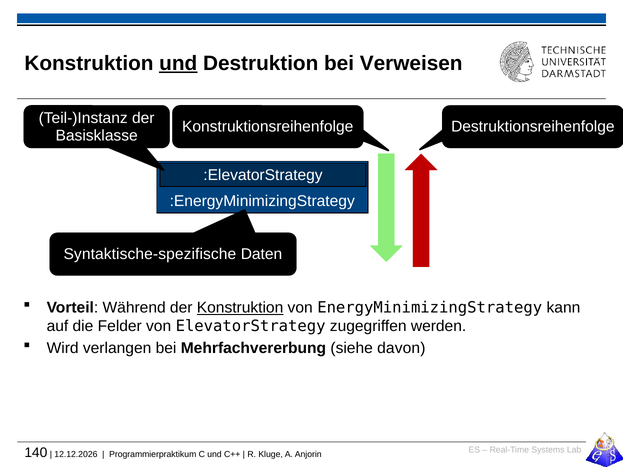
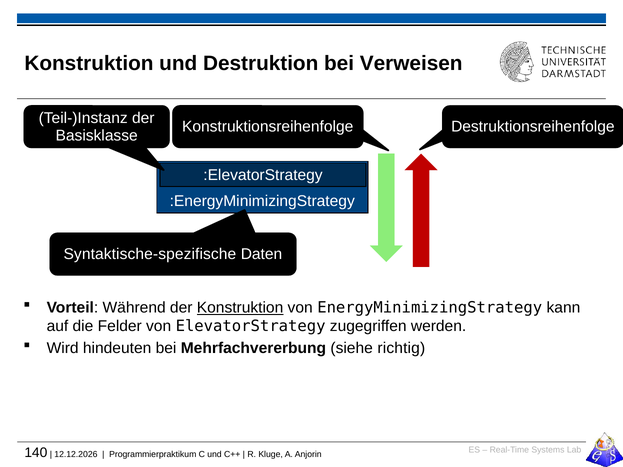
und at (178, 63) underline: present -> none
verlangen: verlangen -> hindeuten
davon: davon -> richtig
